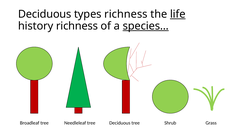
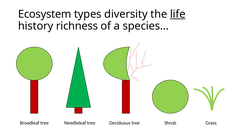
Deciduous at (45, 14): Deciduous -> Ecosystem
types richness: richness -> diversity
species… underline: present -> none
